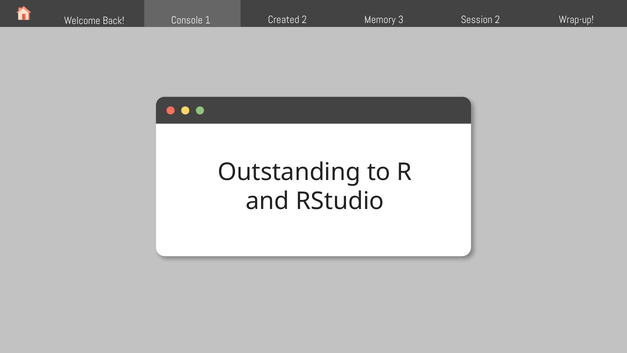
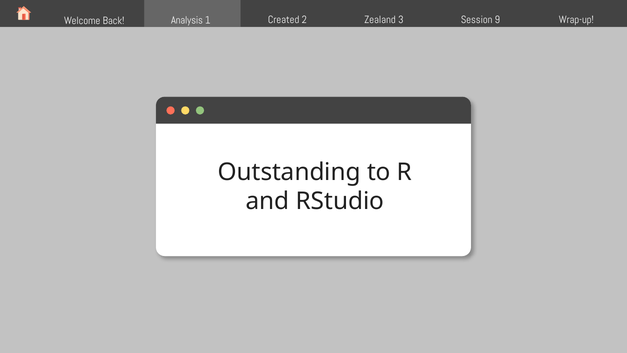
Console: Console -> Analysis
Memory: Memory -> Zealand
Session 2: 2 -> 9
